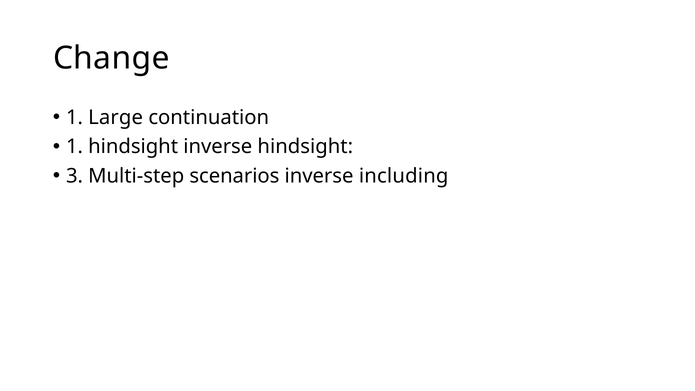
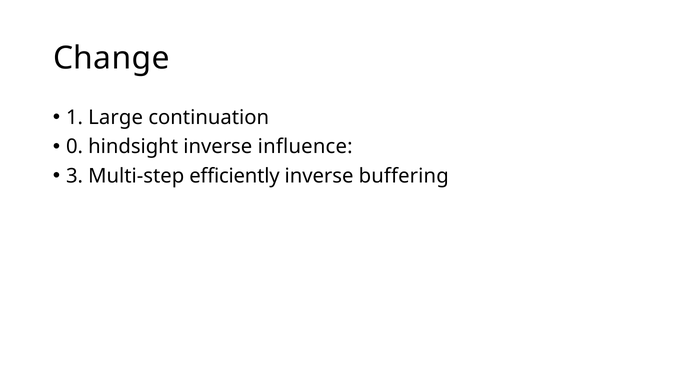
1 at (75, 147): 1 -> 0
inverse hindsight: hindsight -> influence
scenarios: scenarios -> efficiently
including: including -> buffering
